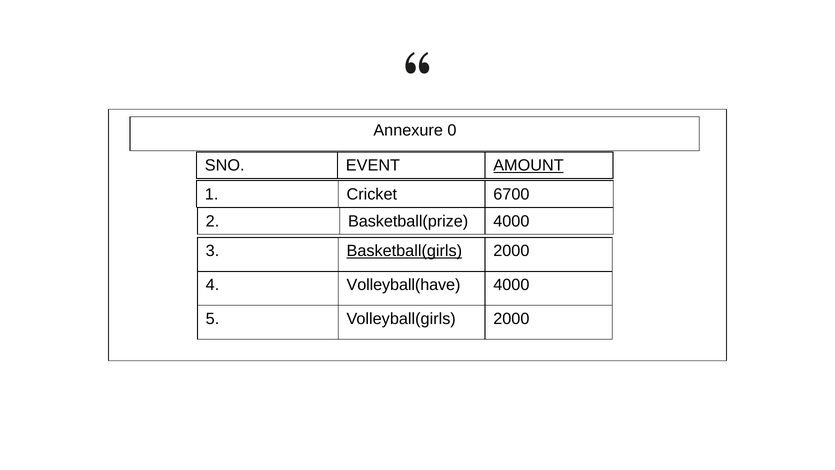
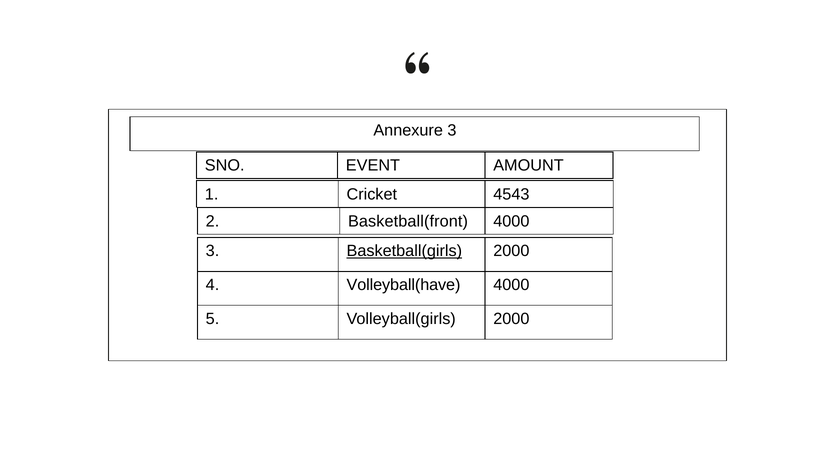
Annexure 0: 0 -> 3
AMOUNT underline: present -> none
6700: 6700 -> 4543
Basketball(prize: Basketball(prize -> Basketball(front
